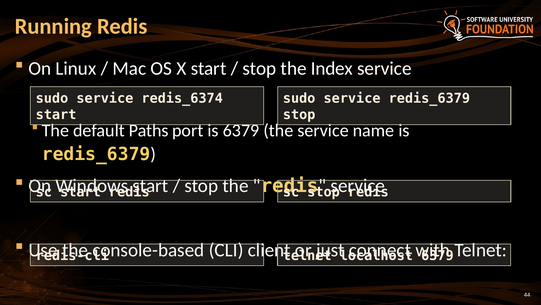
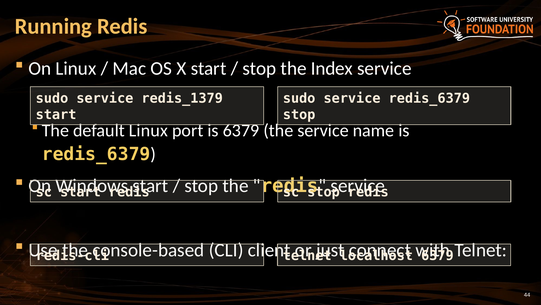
redis_6374: redis_6374 -> redis_1379
default Paths: Paths -> Linux
